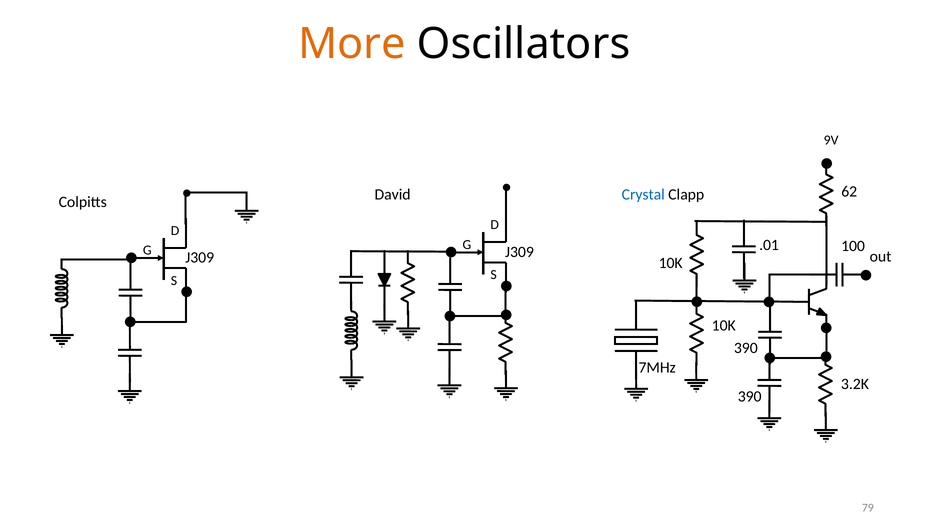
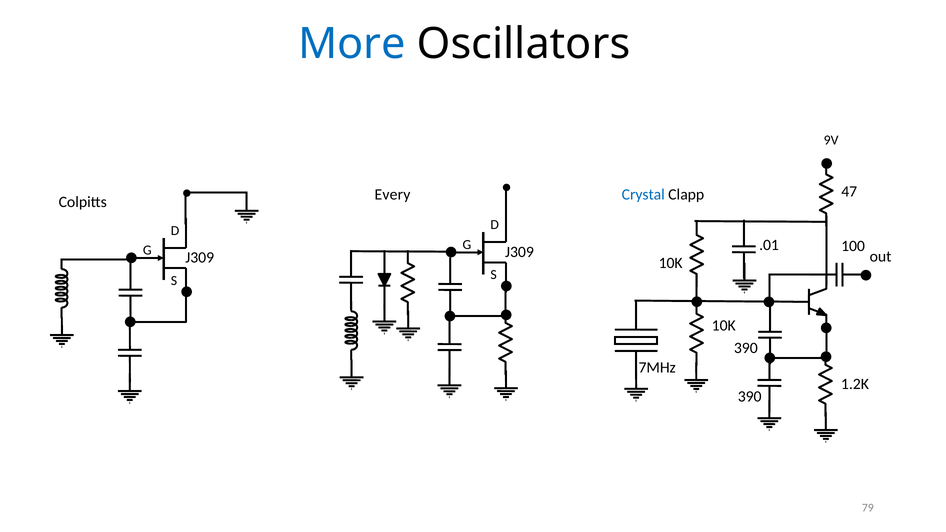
More colour: orange -> blue
David: David -> Every
62: 62 -> 47
3.2K: 3.2K -> 1.2K
